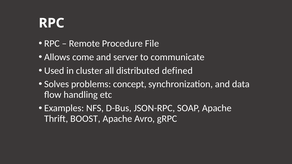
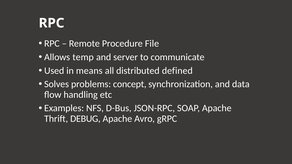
come: come -> temp
cluster: cluster -> means
BOOST: BOOST -> DEBUG
